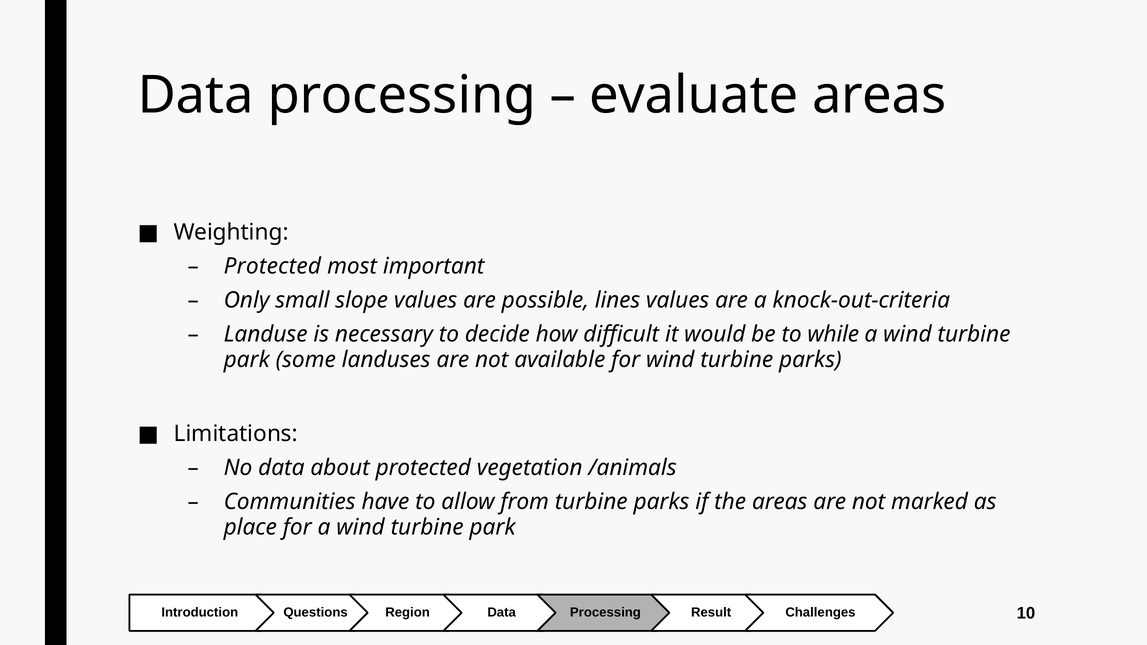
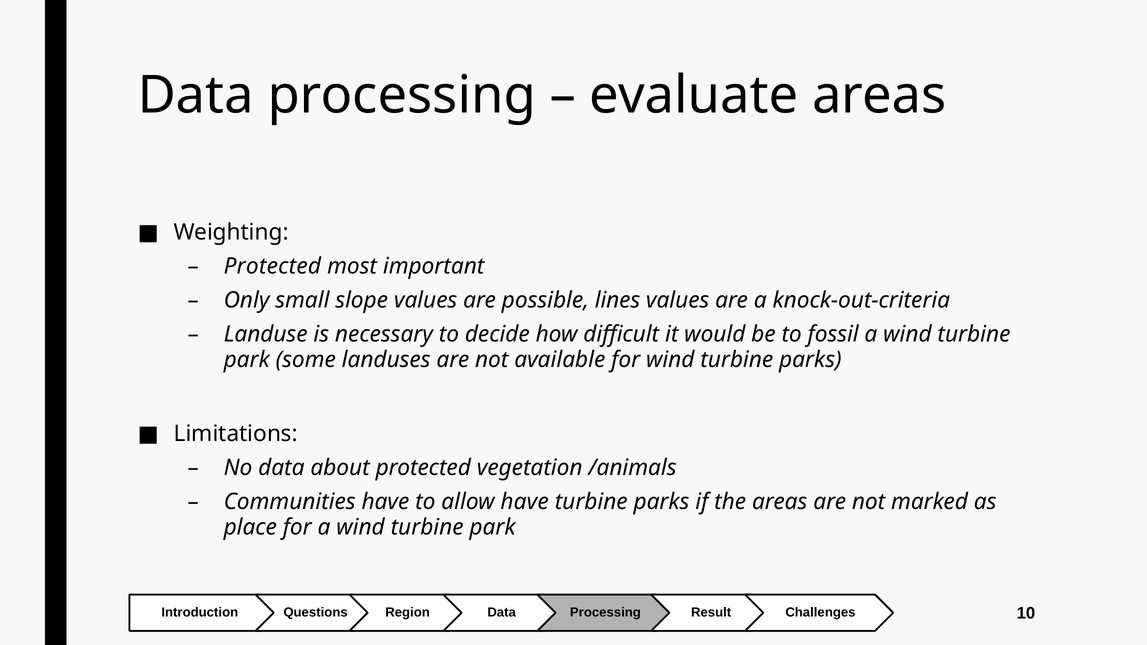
while: while -> fossil
allow from: from -> have
